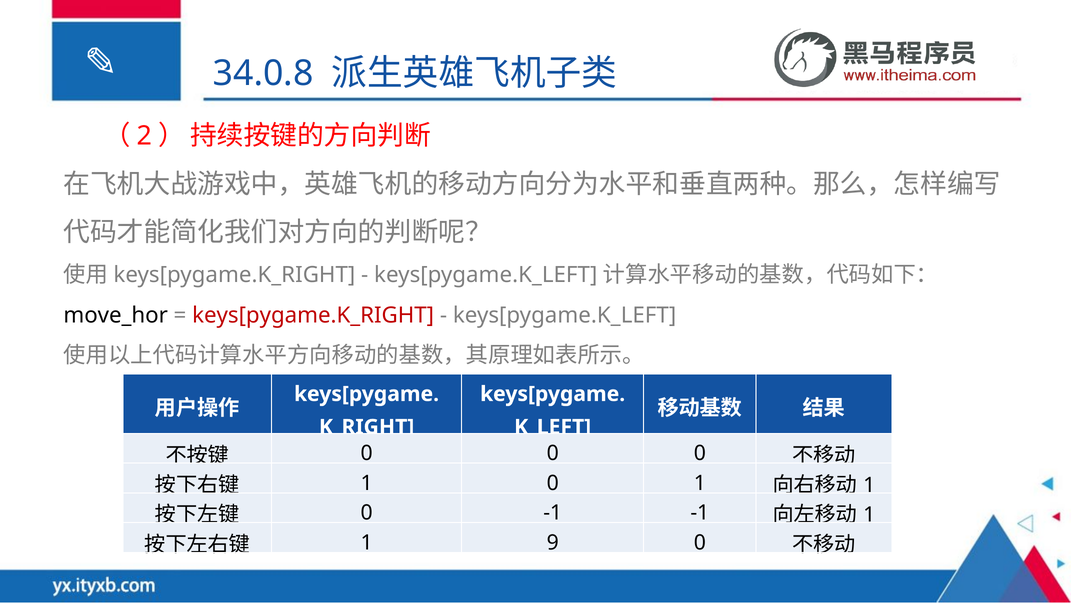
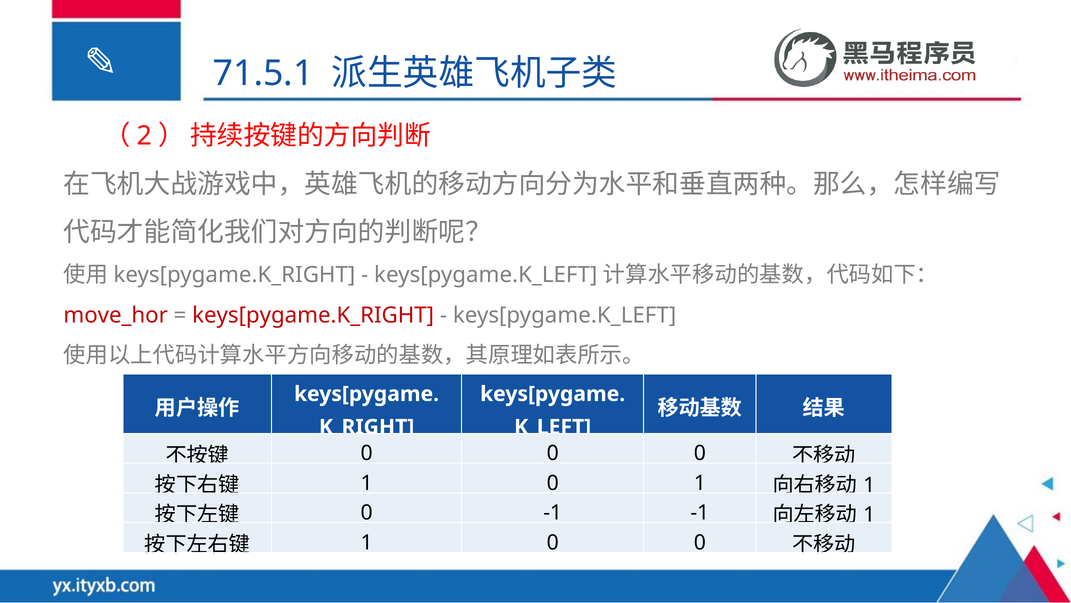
34.0.8: 34.0.8 -> 71.5.1
move_hor colour: black -> red
9 at (553, 542): 9 -> 0
